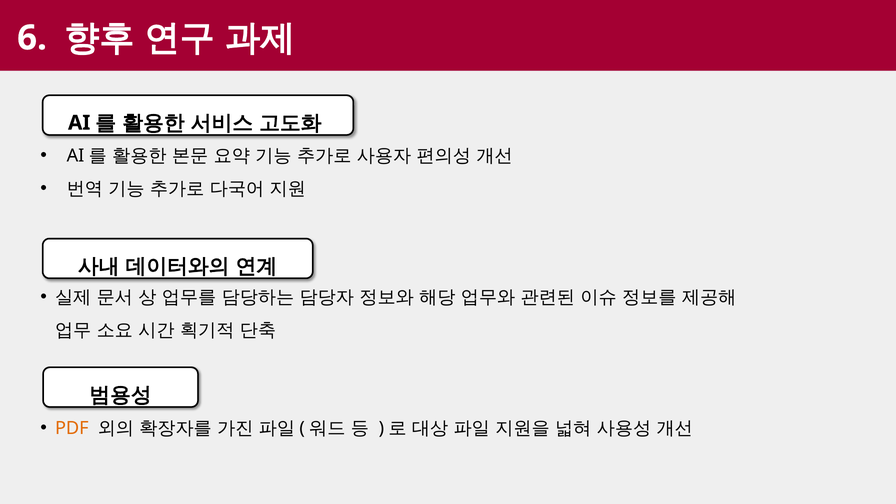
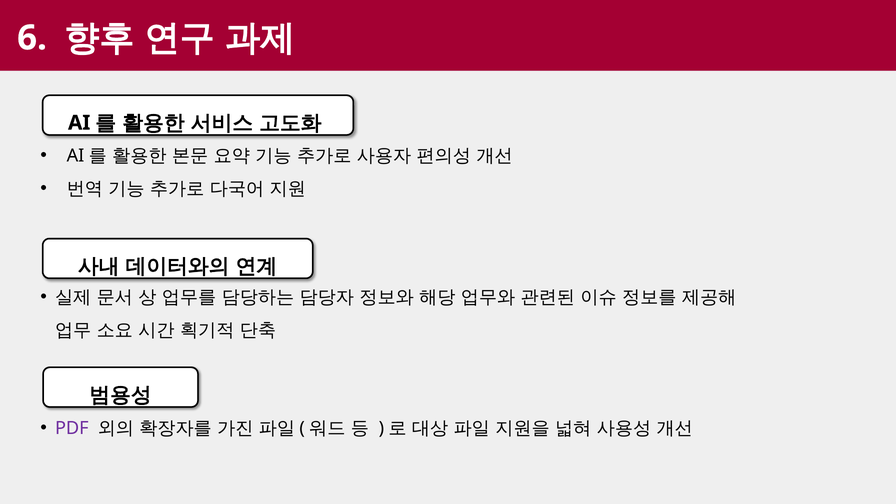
PDF colour: orange -> purple
